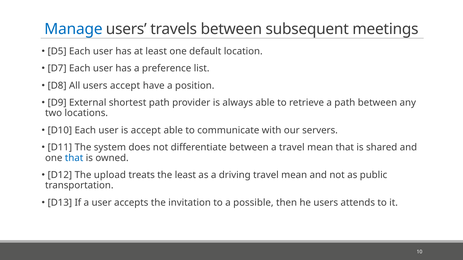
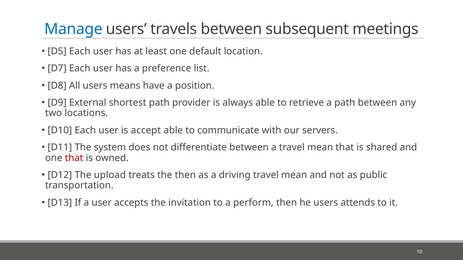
users accept: accept -> means
that at (74, 158) colour: blue -> red
the least: least -> then
possible: possible -> perform
